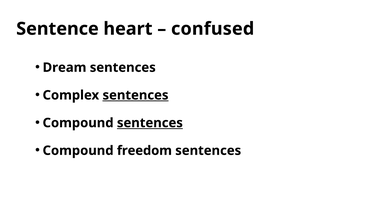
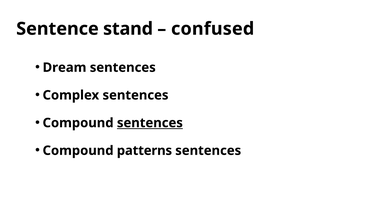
heart: heart -> stand
sentences at (135, 95) underline: present -> none
freedom: freedom -> patterns
